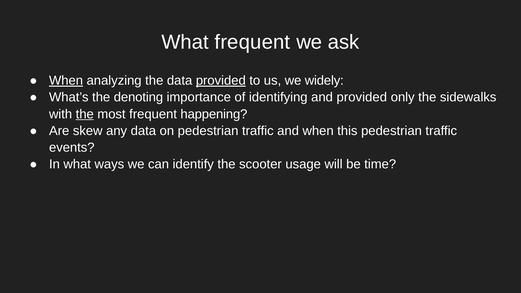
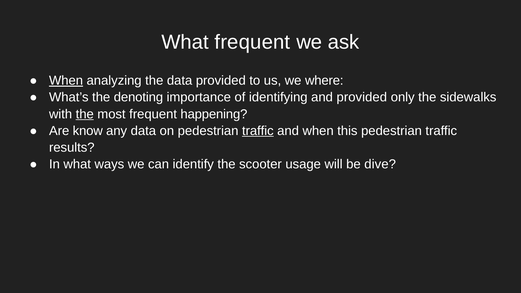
provided at (221, 81) underline: present -> none
widely: widely -> where
skew: skew -> know
traffic at (258, 131) underline: none -> present
events: events -> results
time: time -> dive
